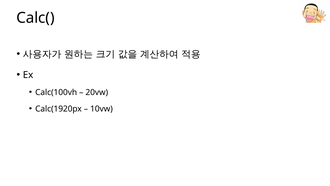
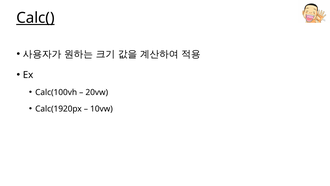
Calc( underline: none -> present
